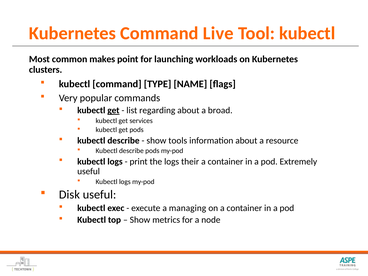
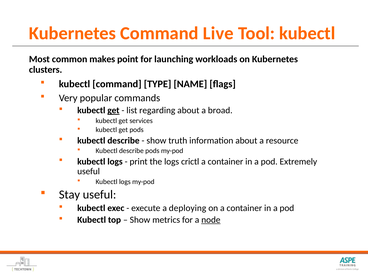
tools: tools -> truth
their: their -> crictl
Disk: Disk -> Stay
managing: managing -> deploying
node underline: none -> present
